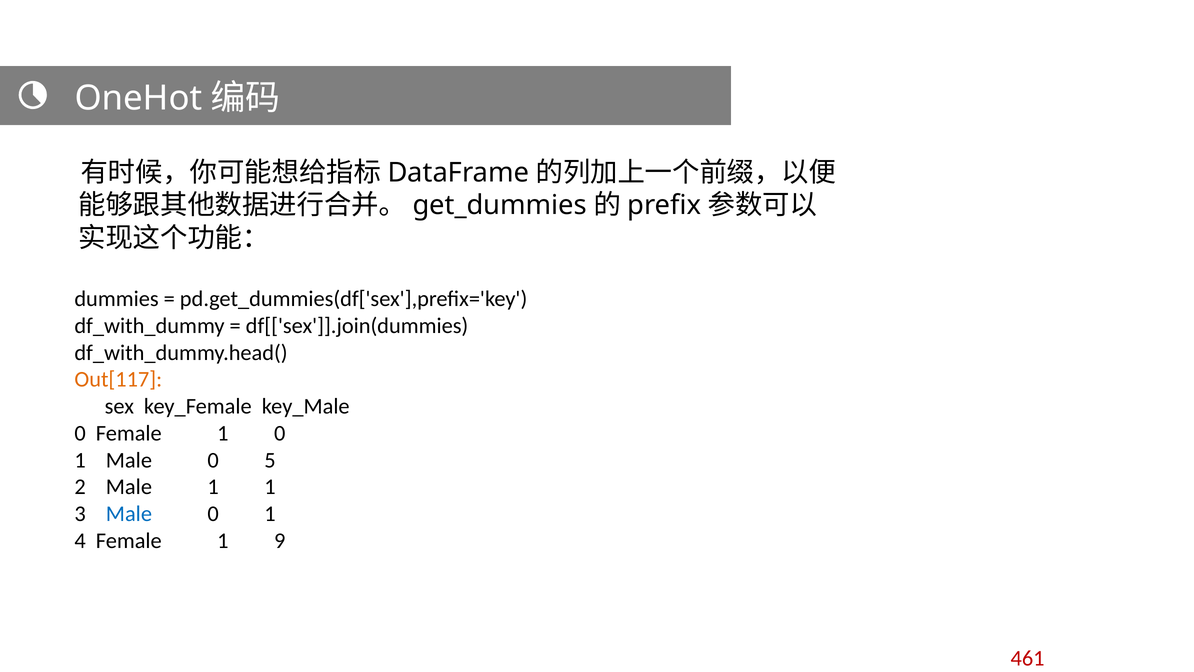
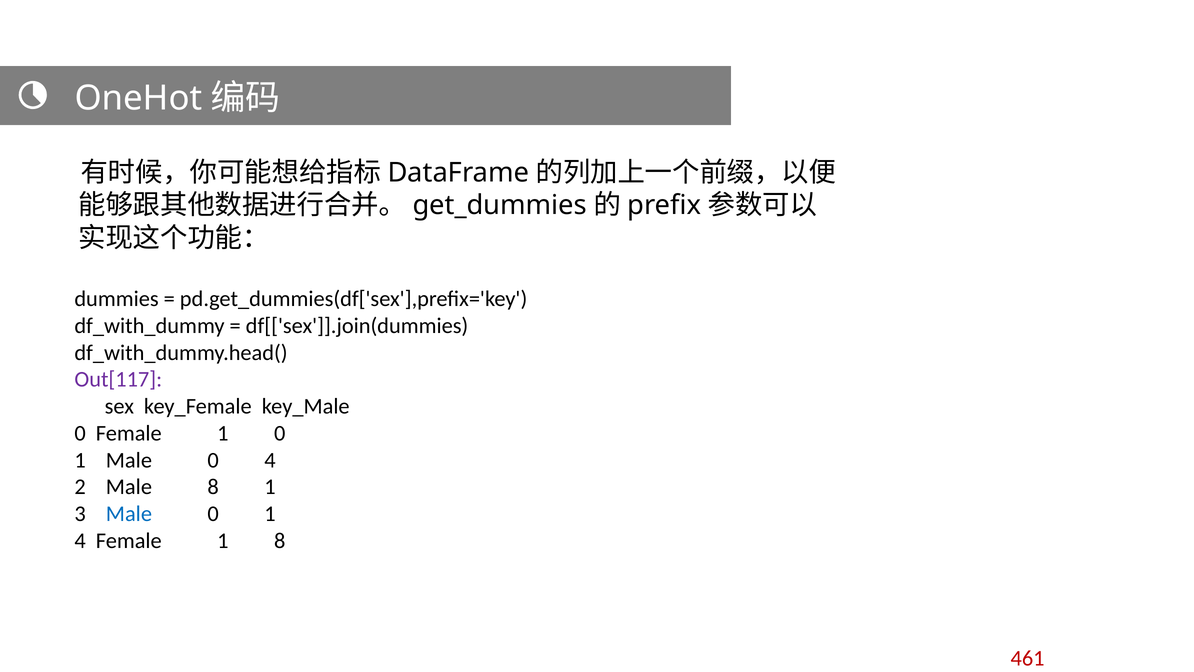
Out[117 colour: orange -> purple
0 5: 5 -> 4
Male 1: 1 -> 8
1 9: 9 -> 8
